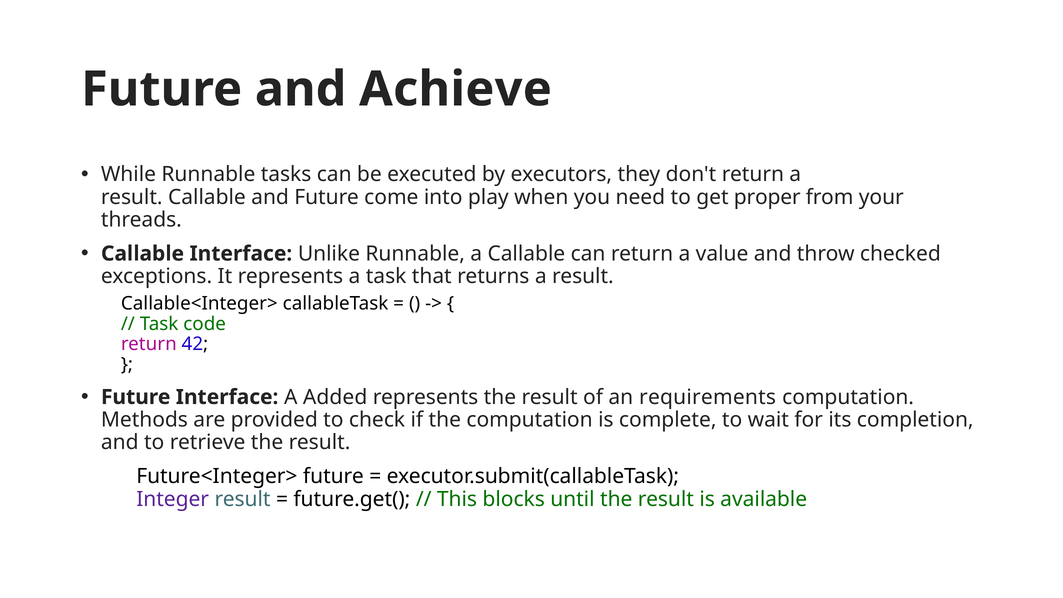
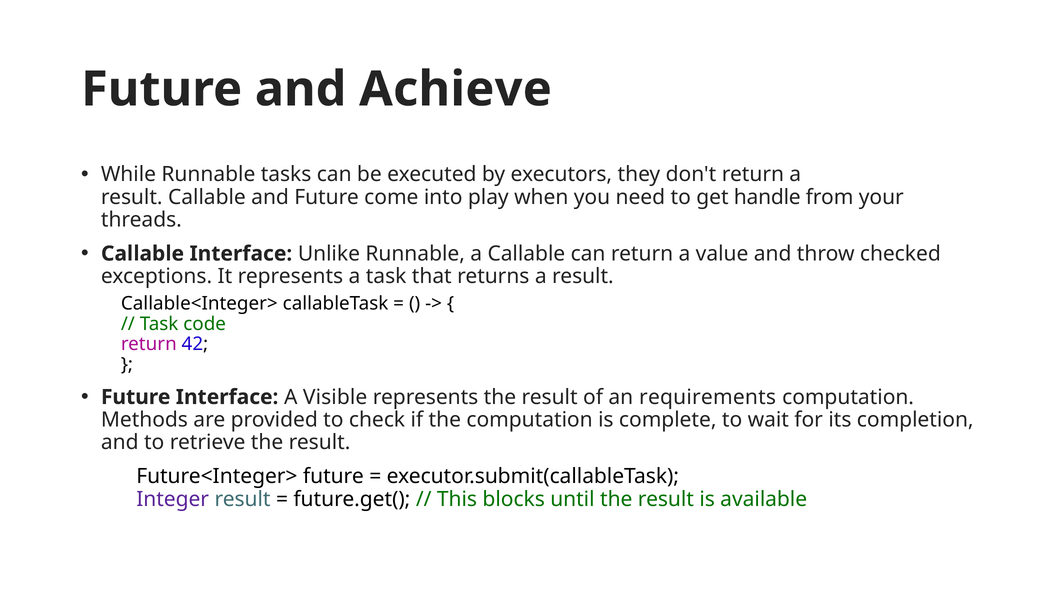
proper: proper -> handle
Added: Added -> Visible
